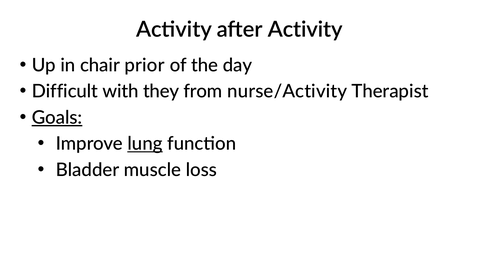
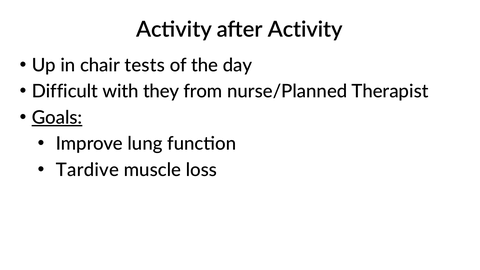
prior: prior -> tests
nurse/Activity: nurse/Activity -> nurse/Planned
lung underline: present -> none
Bladder: Bladder -> Tardive
